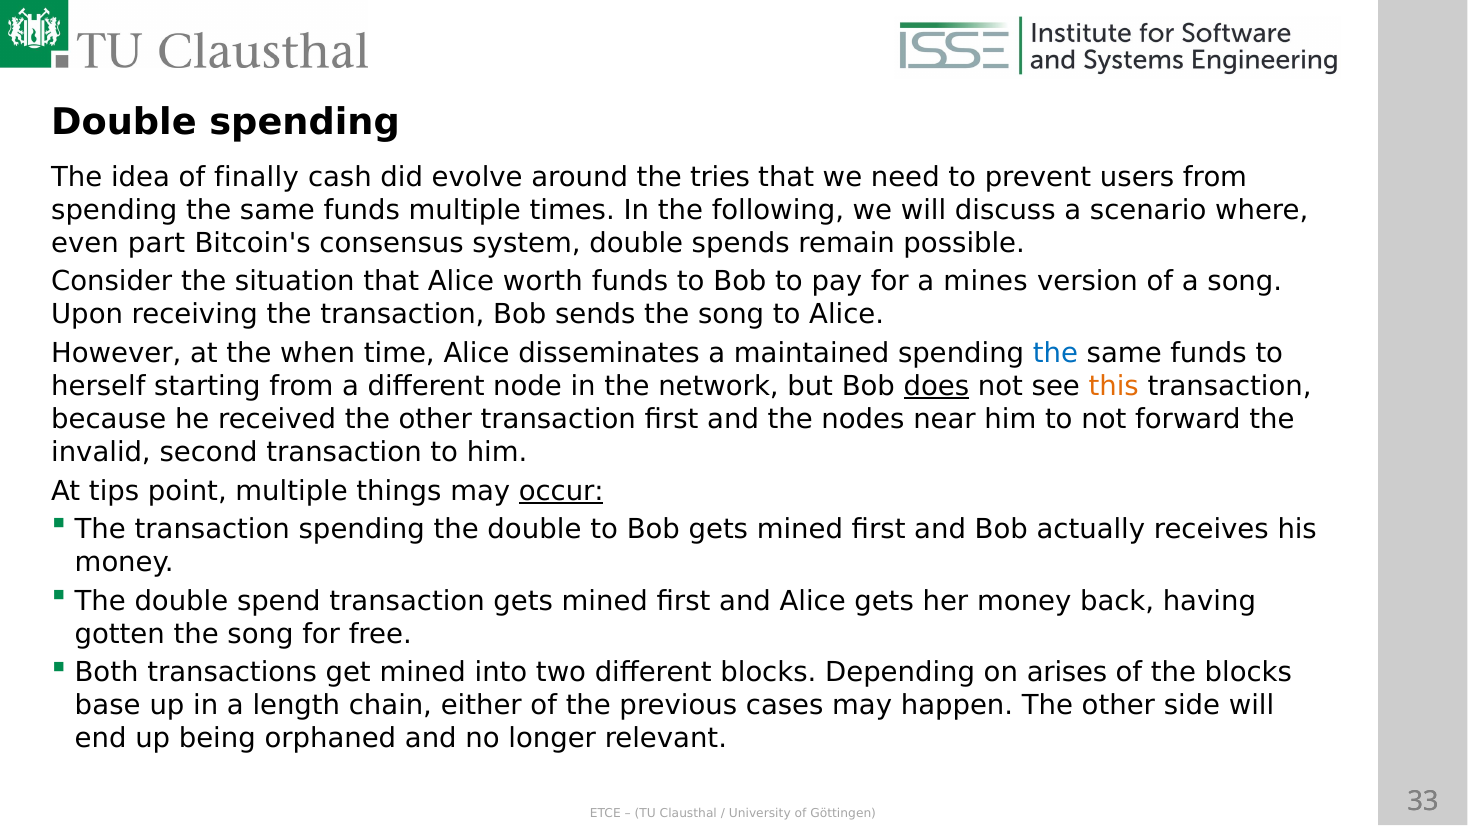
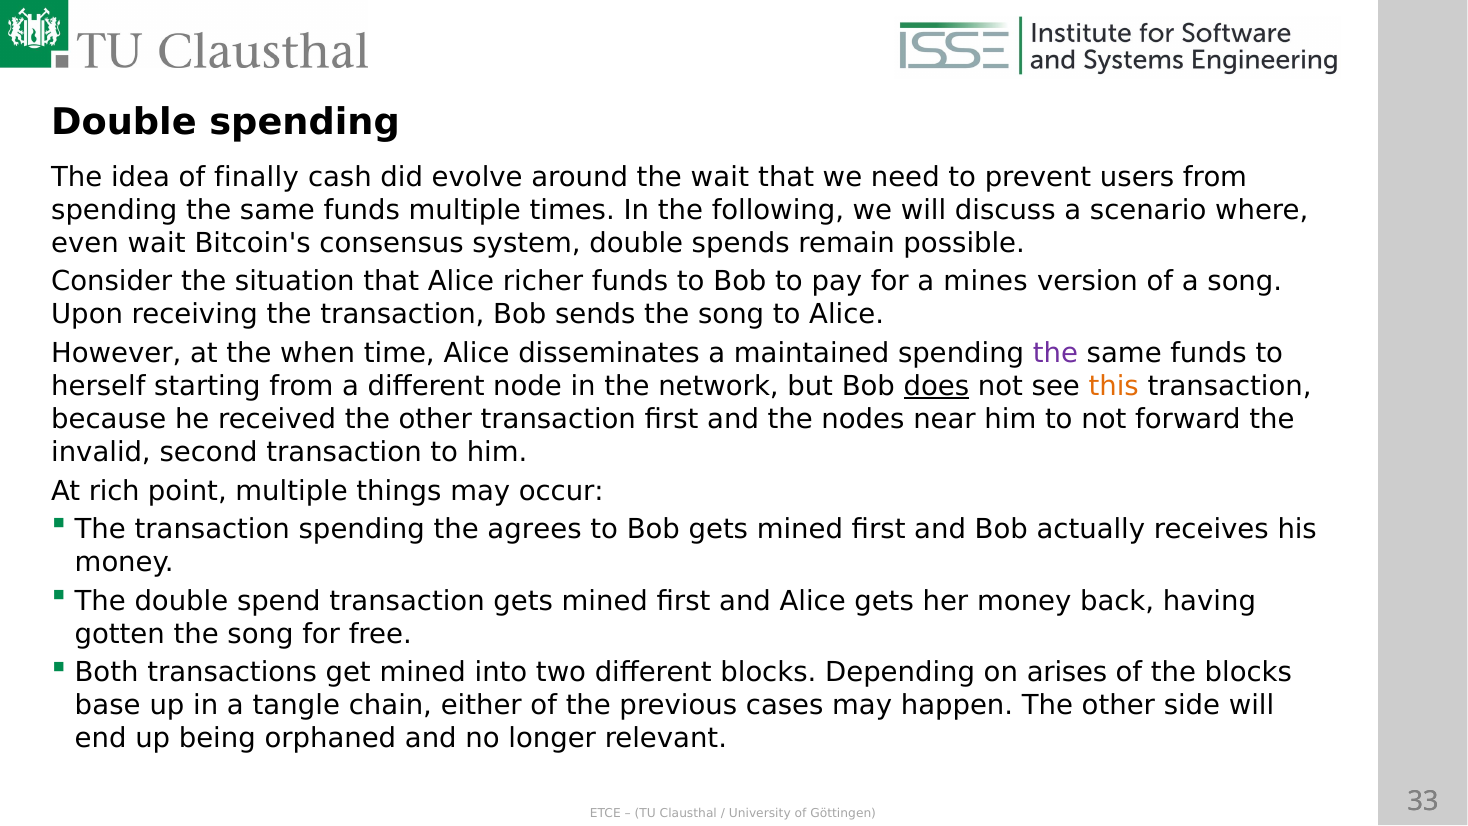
the tries: tries -> wait
even part: part -> wait
worth: worth -> richer
the at (1055, 353) colour: blue -> purple
tips: tips -> rich
occur underline: present -> none
spending the double: double -> agrees
length: length -> tangle
